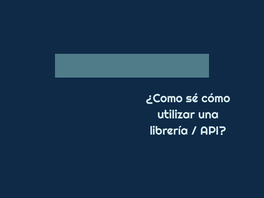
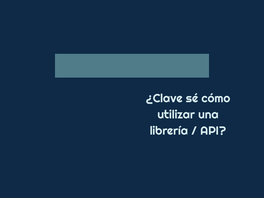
¿Como: ¿Como -> ¿Clave
